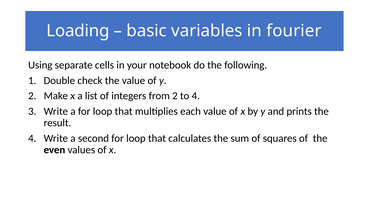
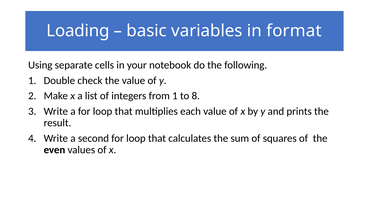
fourier: fourier -> format
from 2: 2 -> 1
to 4: 4 -> 8
